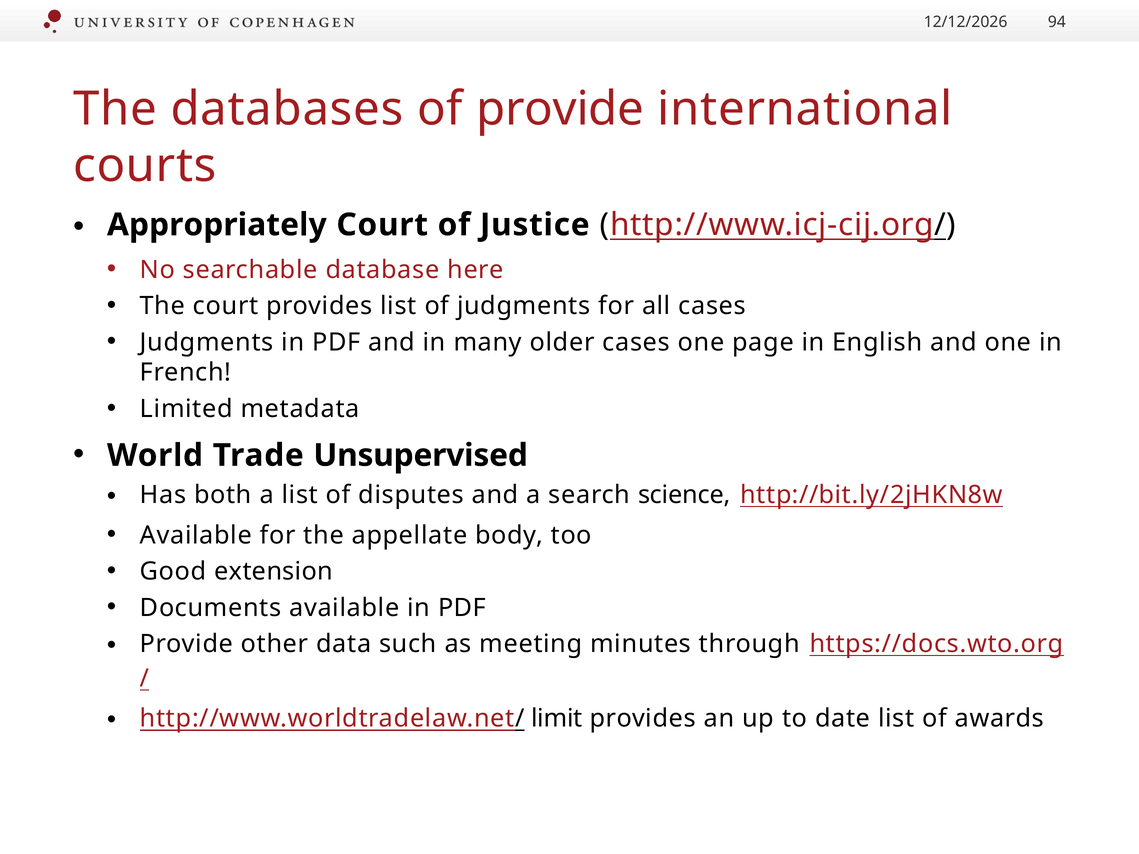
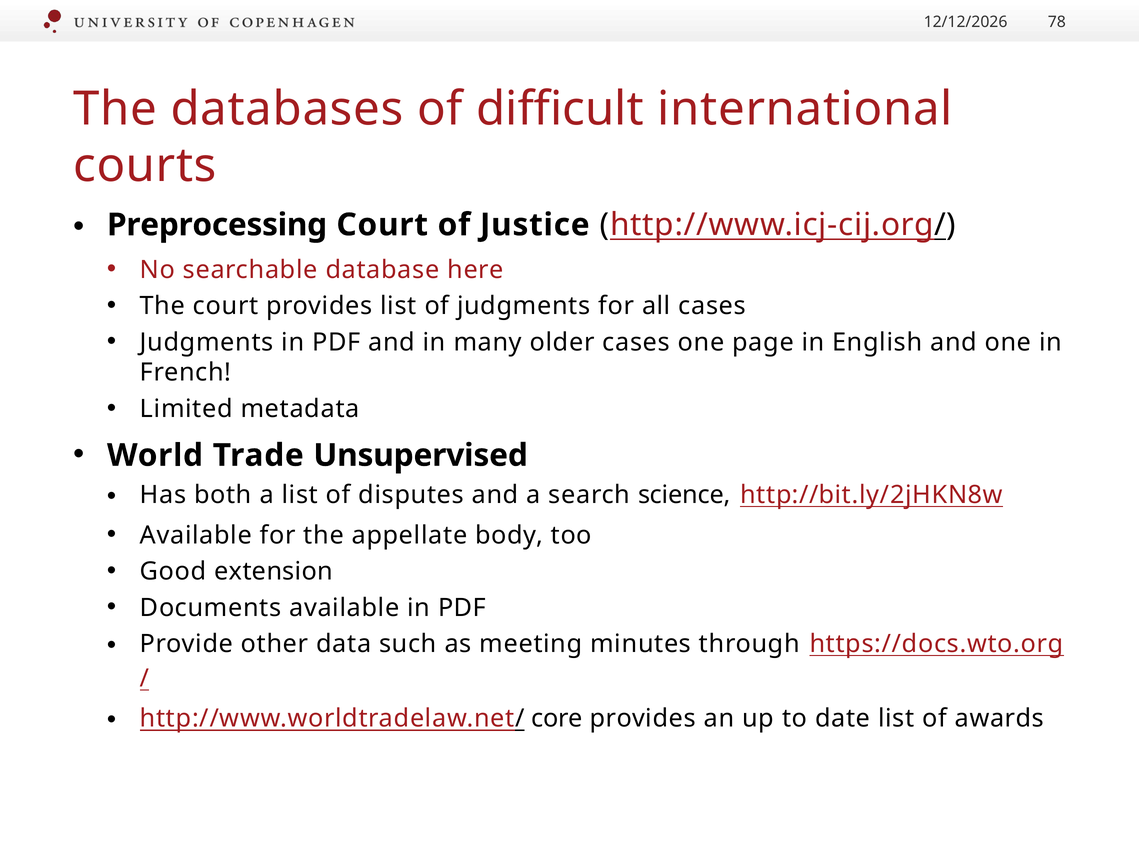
94: 94 -> 78
of provide: provide -> difficult
Appropriately: Appropriately -> Preprocessing
limit: limit -> core
